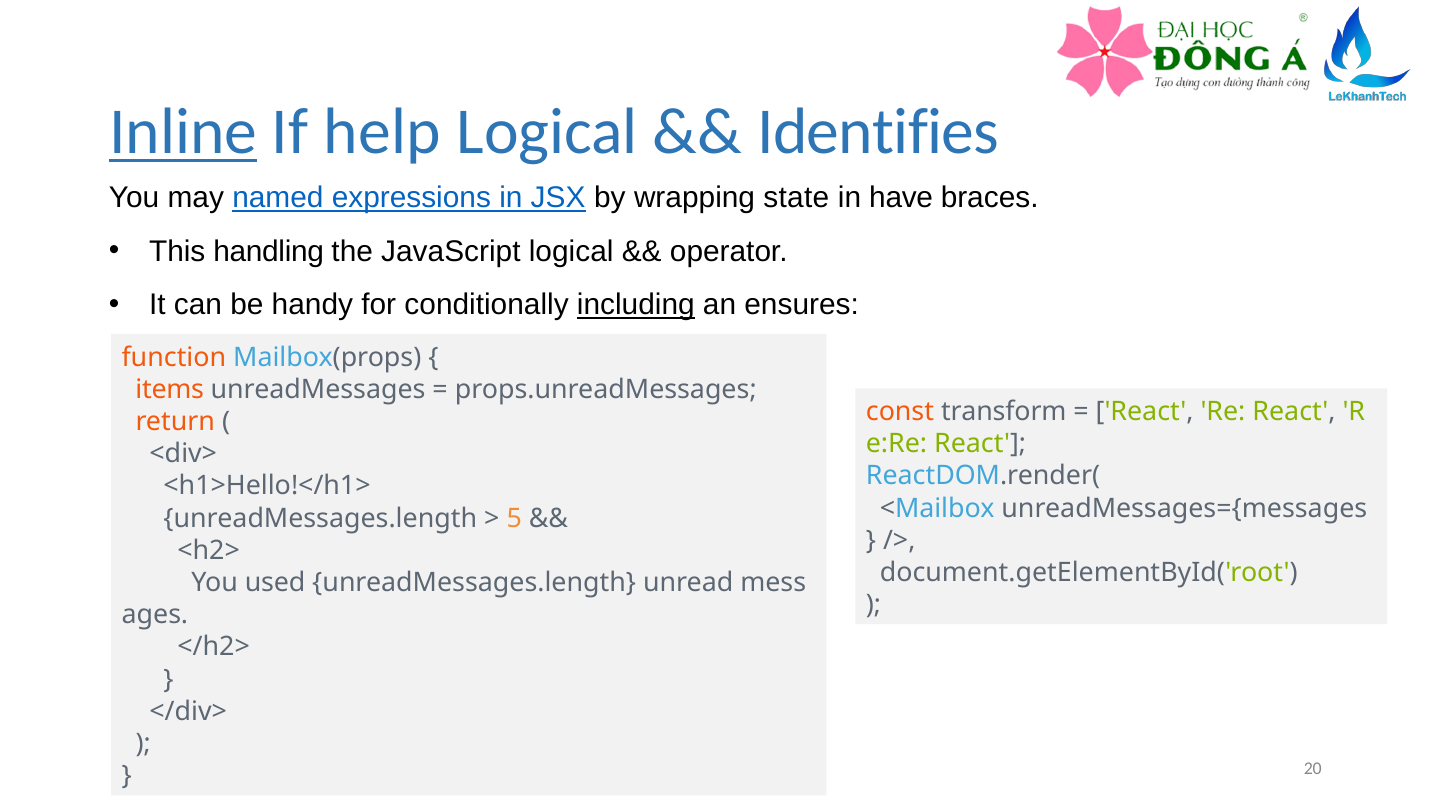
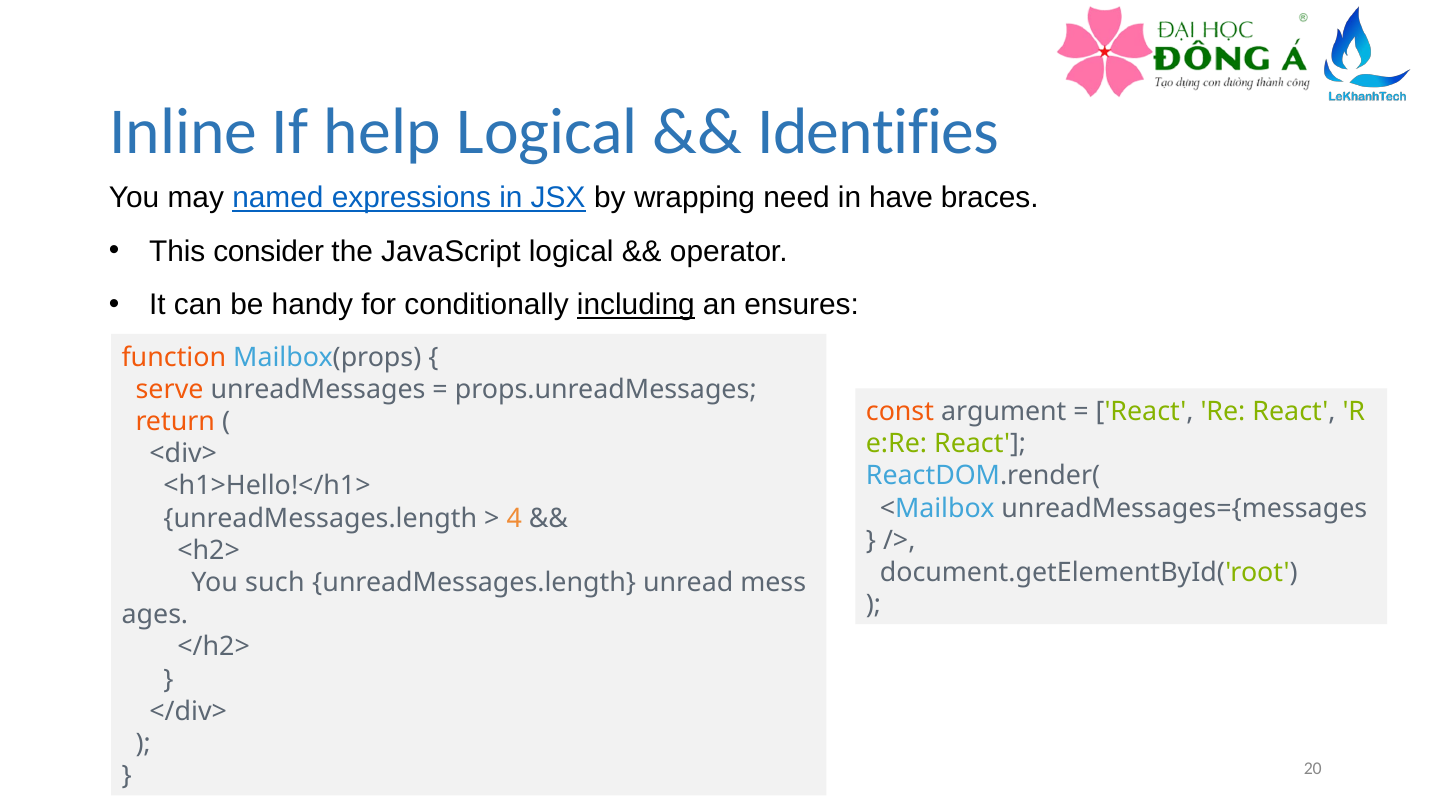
Inline underline: present -> none
state: state -> need
handling: handling -> consider
items: items -> serve
transform: transform -> argument
5: 5 -> 4
used: used -> such
